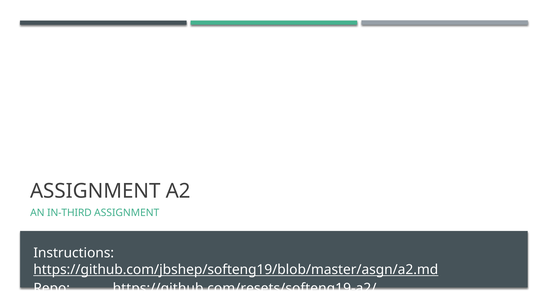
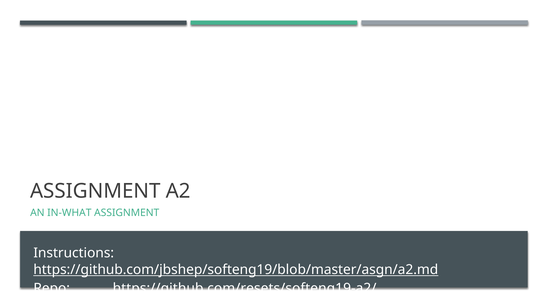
IN-THIRD: IN-THIRD -> IN-WHAT
